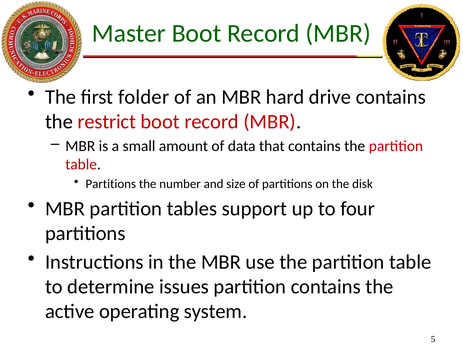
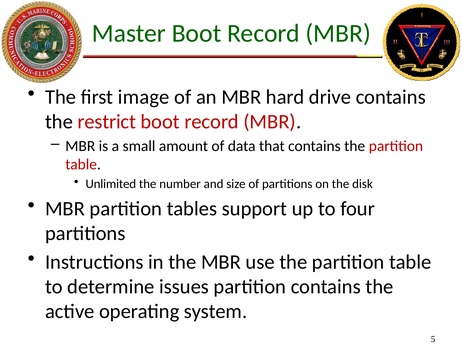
folder: folder -> image
Partitions at (111, 184): Partitions -> Unlimited
